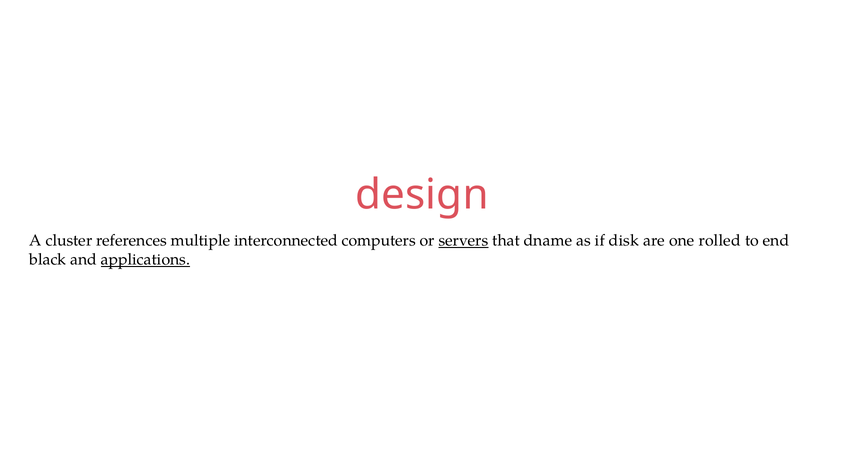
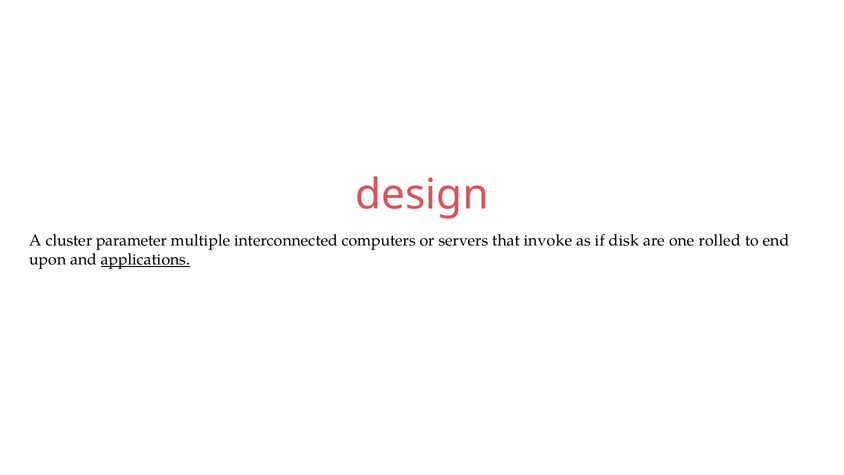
references: references -> parameter
servers underline: present -> none
dname: dname -> invoke
black: black -> upon
